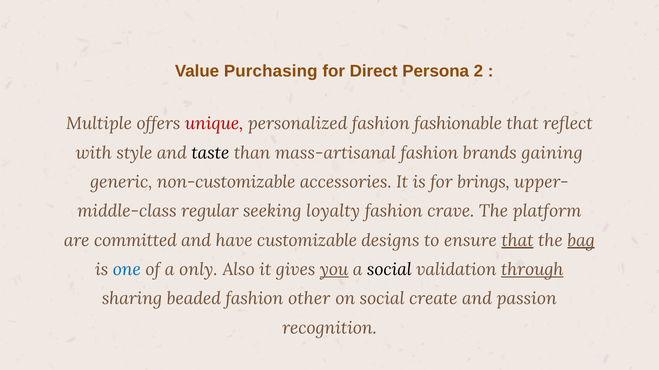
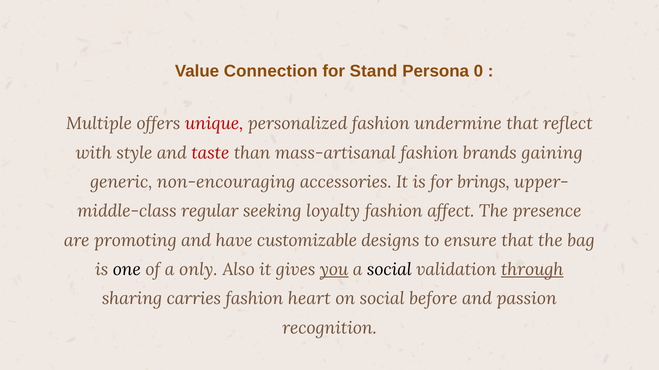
Purchasing: Purchasing -> Connection
Direct: Direct -> Stand
2: 2 -> 0
fashionable: fashionable -> undermine
taste colour: black -> red
non-customizable: non-customizable -> non-encouraging
crave: crave -> affect
platform: platform -> presence
committed: committed -> promoting
that at (517, 241) underline: present -> none
bag underline: present -> none
one colour: blue -> black
beaded: beaded -> carries
other: other -> heart
create: create -> before
